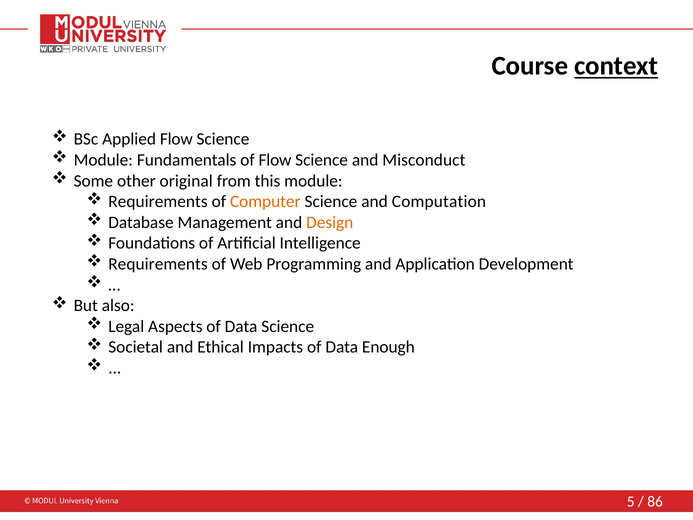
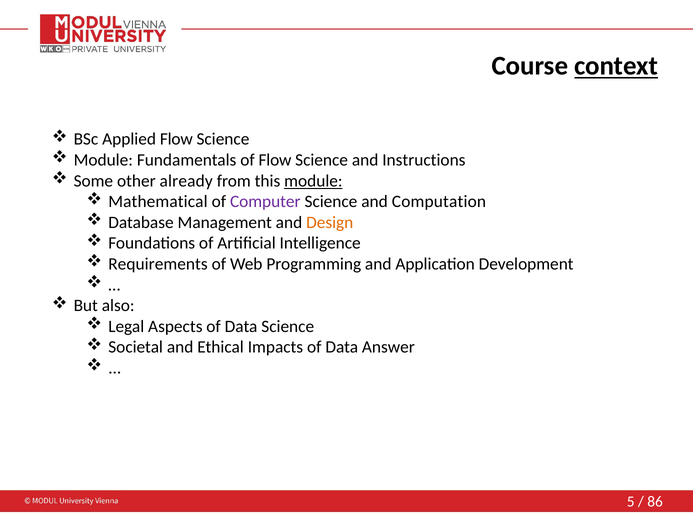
Misconduct: Misconduct -> Instructions
original: original -> already
module at (313, 181) underline: none -> present
Requirements at (158, 202): Requirements -> Mathematical
Computer colour: orange -> purple
Enough: Enough -> Answer
